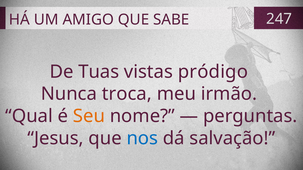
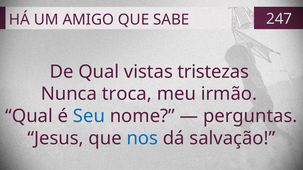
De Tuas: Tuas -> Qual
pródigo: pródigo -> tristezas
Seu colour: orange -> blue
